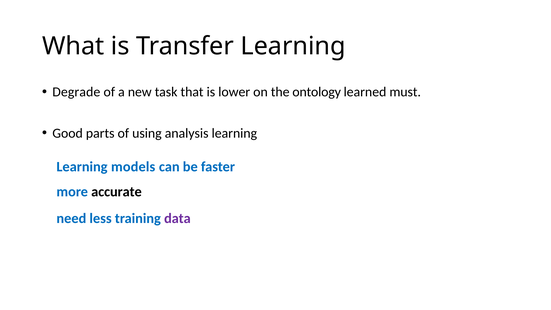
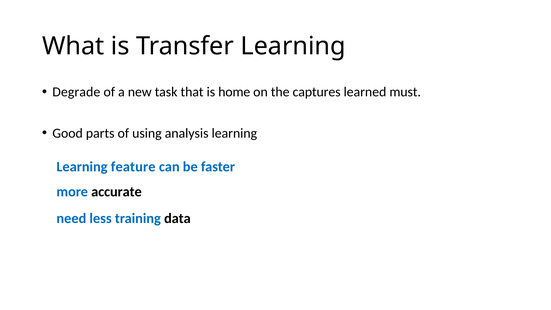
lower: lower -> home
ontology: ontology -> captures
models: models -> feature
data colour: purple -> black
